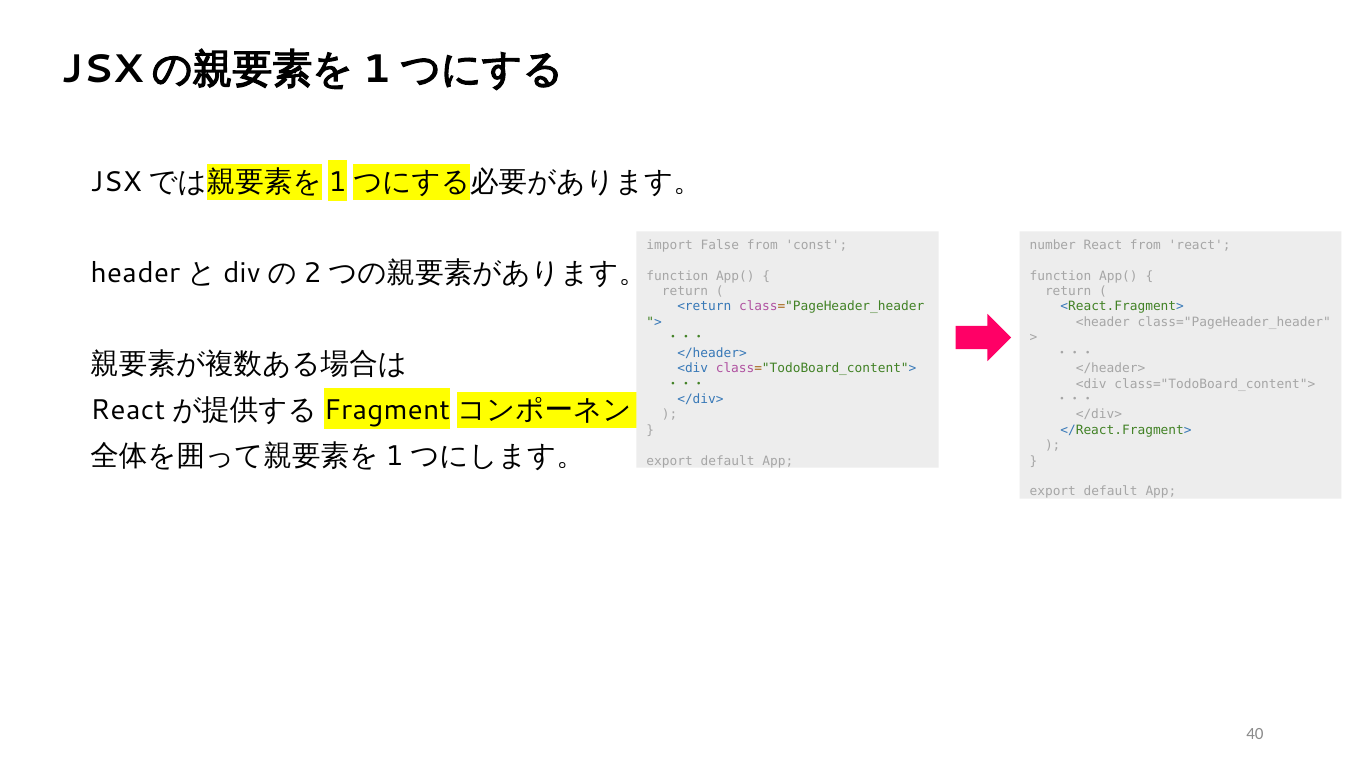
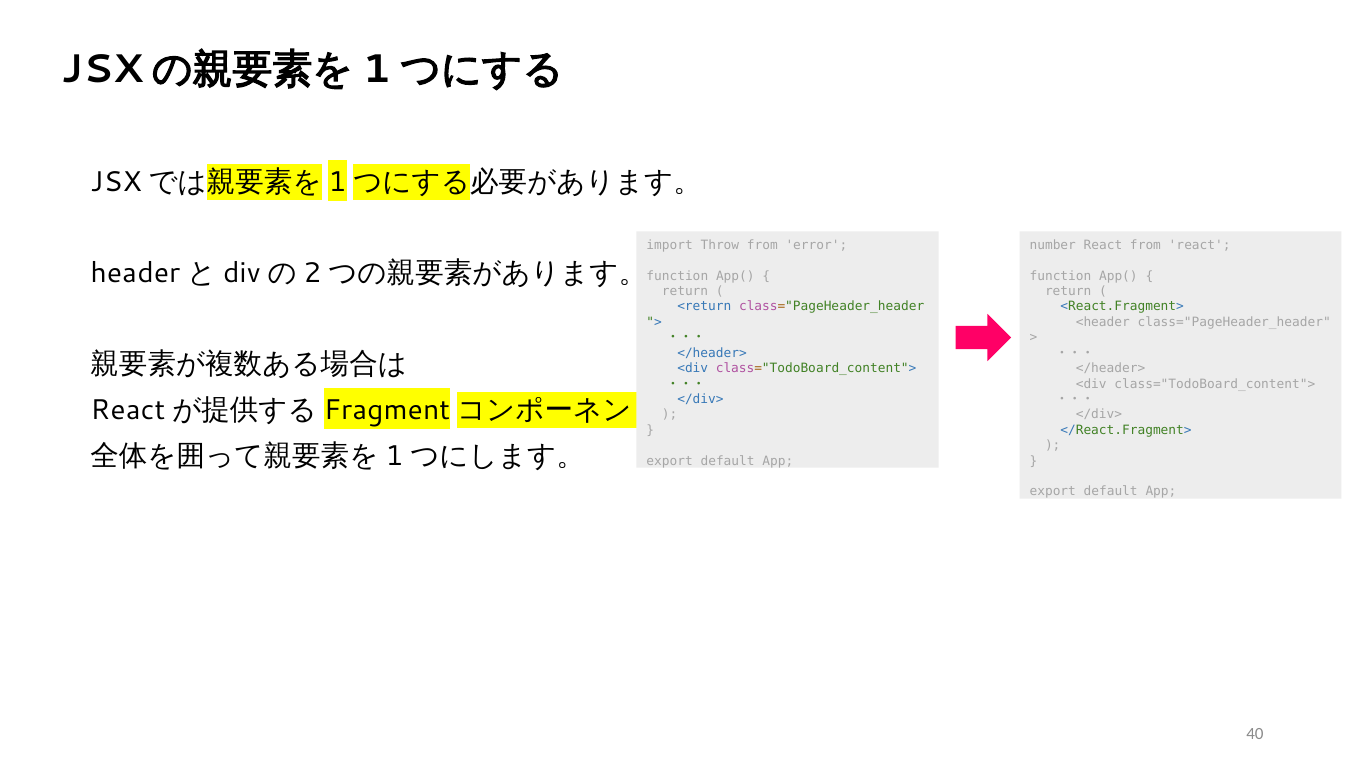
False: False -> Throw
const: const -> error
